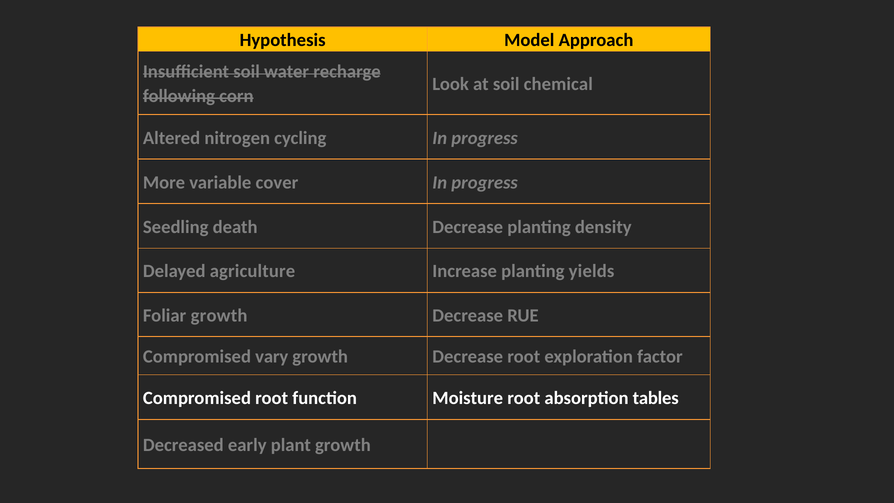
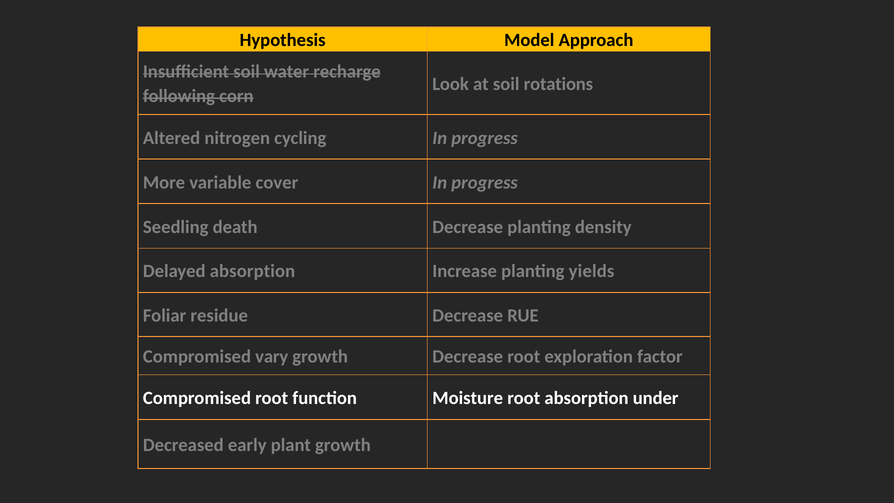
chemical: chemical -> rotations
Delayed agriculture: agriculture -> absorption
Foliar growth: growth -> residue
tables: tables -> under
